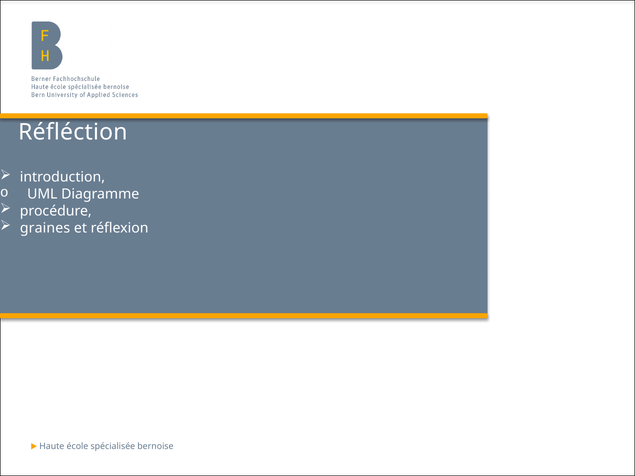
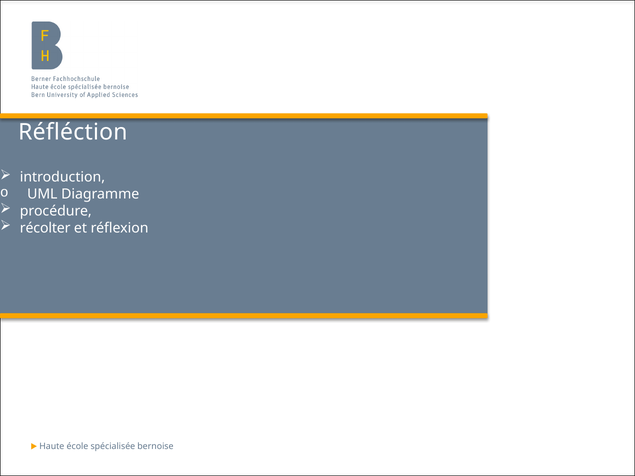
graines: graines -> récolter
